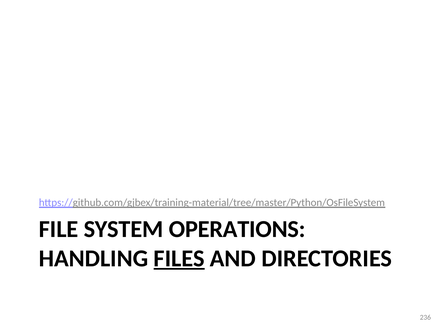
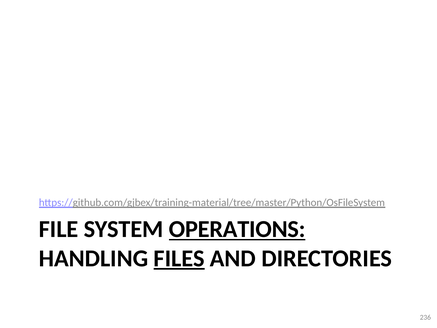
OPERATIONS underline: none -> present
